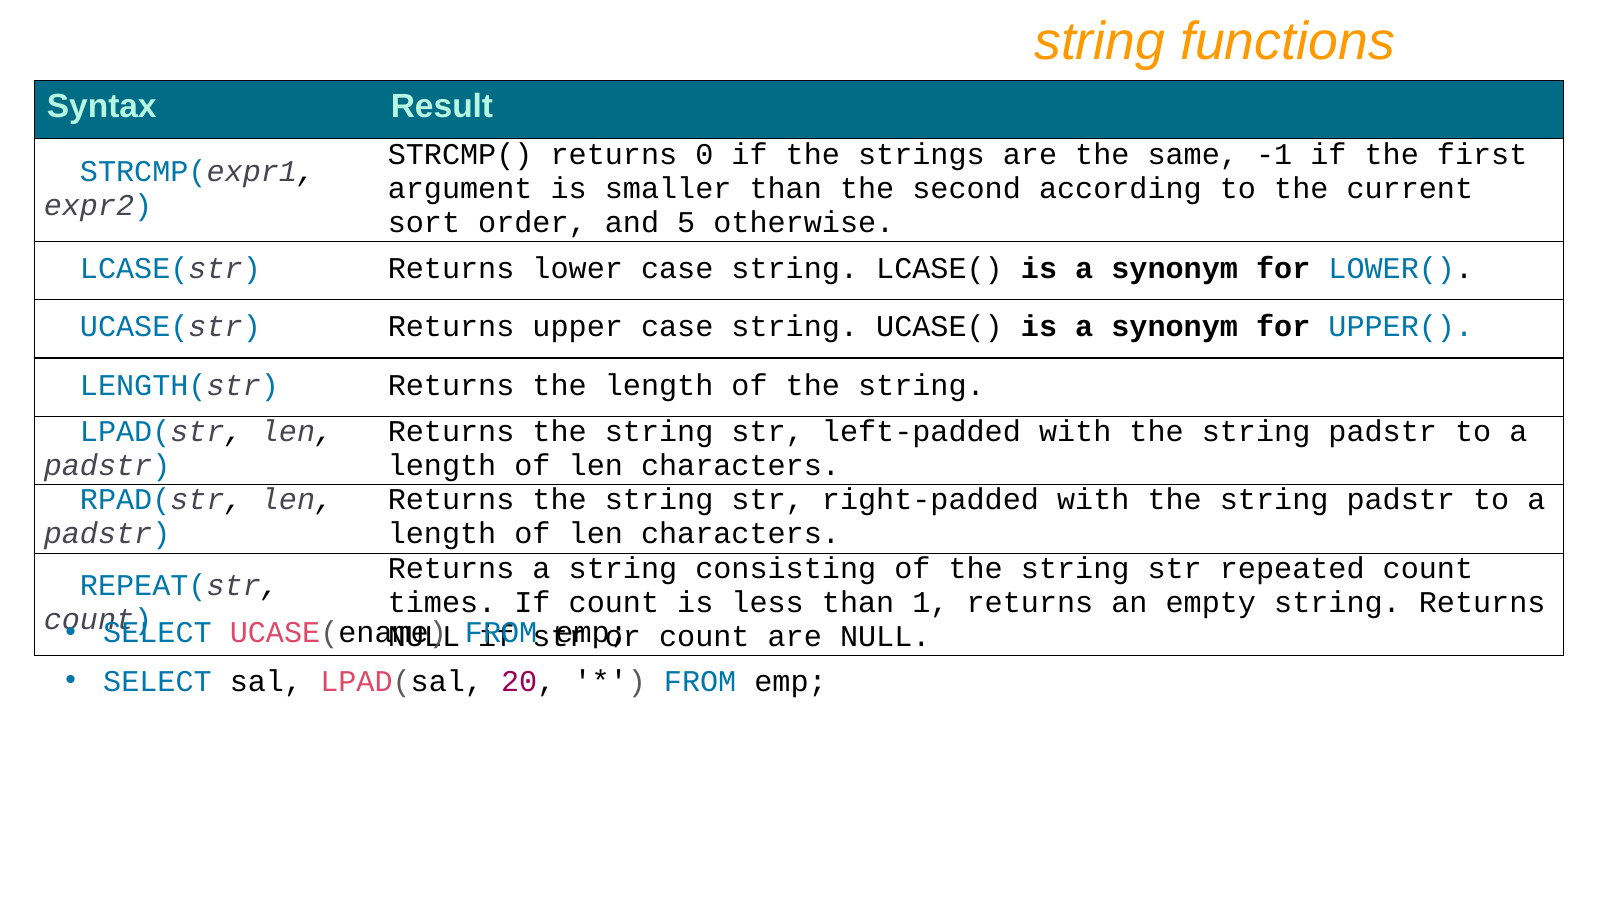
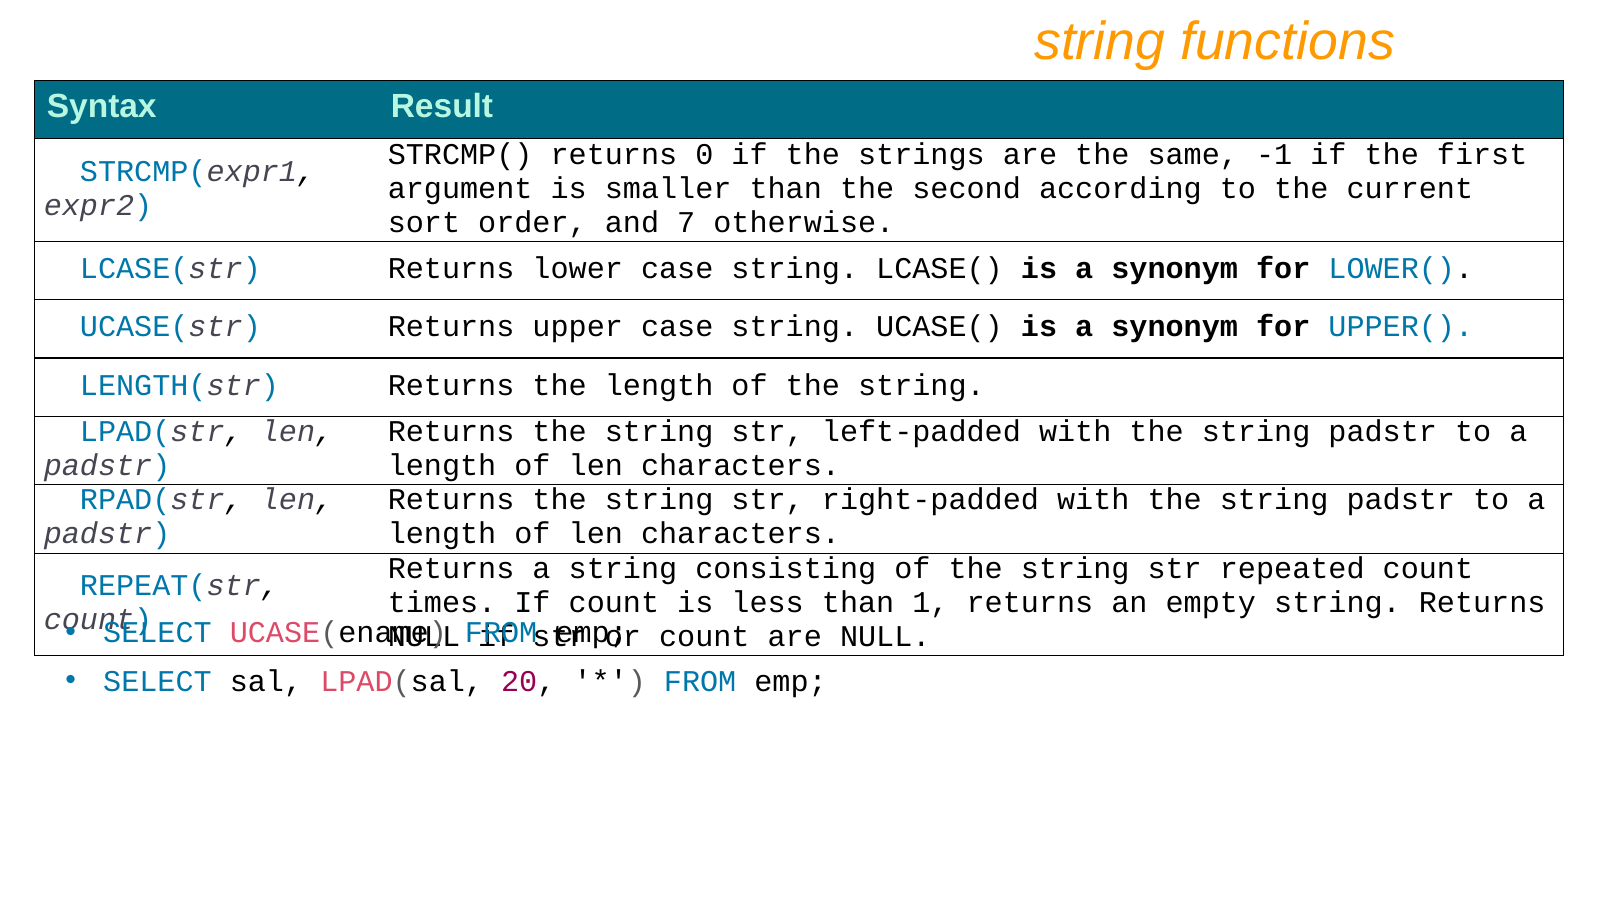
5: 5 -> 7
